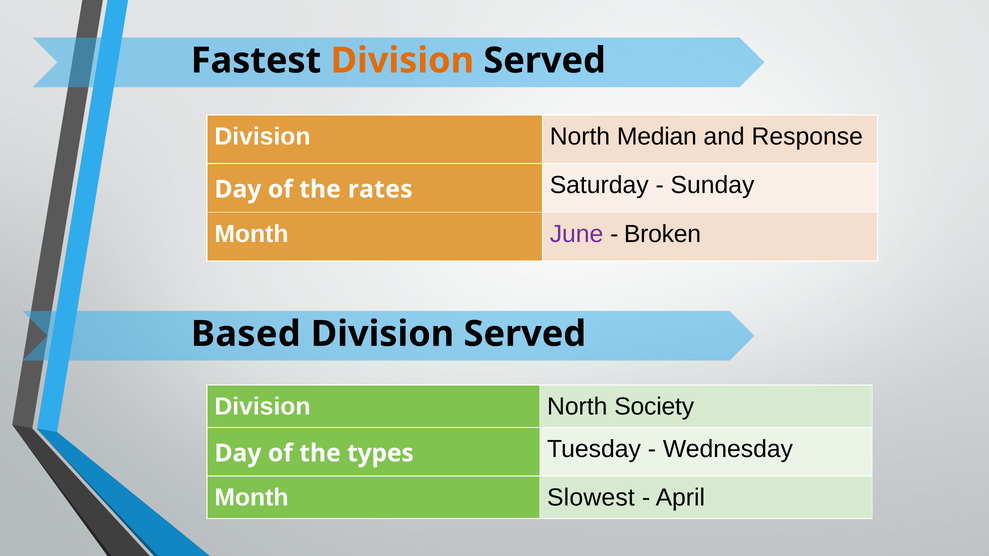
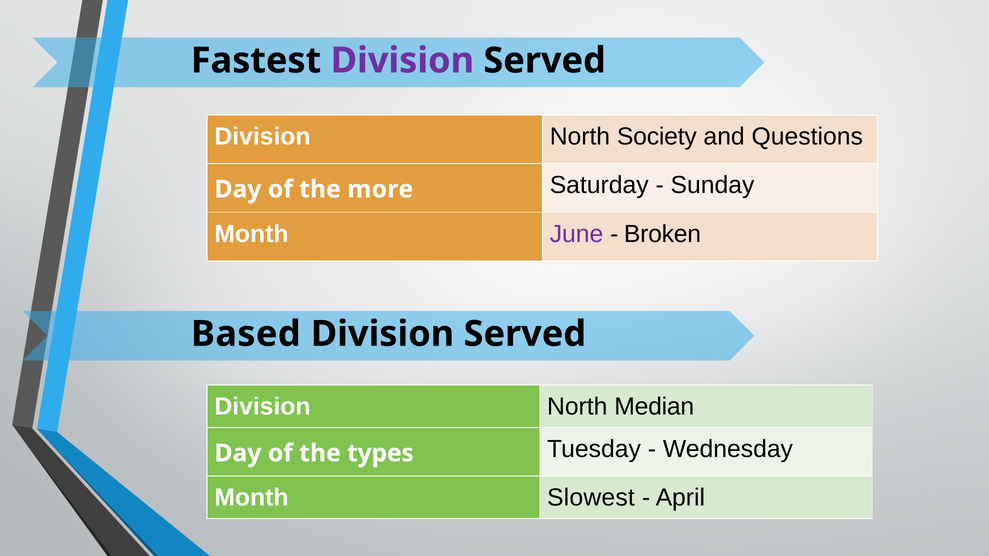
Division at (402, 61) colour: orange -> purple
Median: Median -> Society
Response: Response -> Questions
rates: rates -> more
Society: Society -> Median
